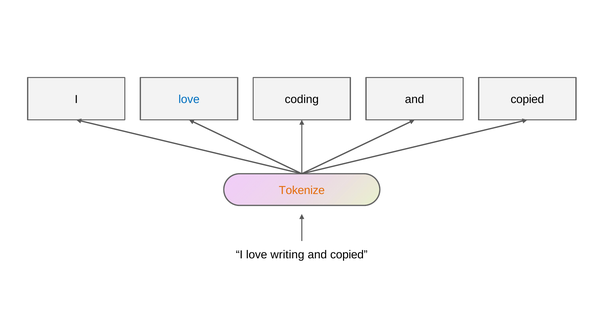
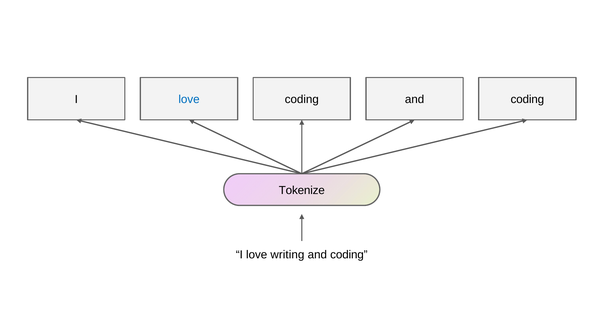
coding and copied: copied -> coding
Tokenize colour: orange -> black
copied at (349, 255): copied -> coding
